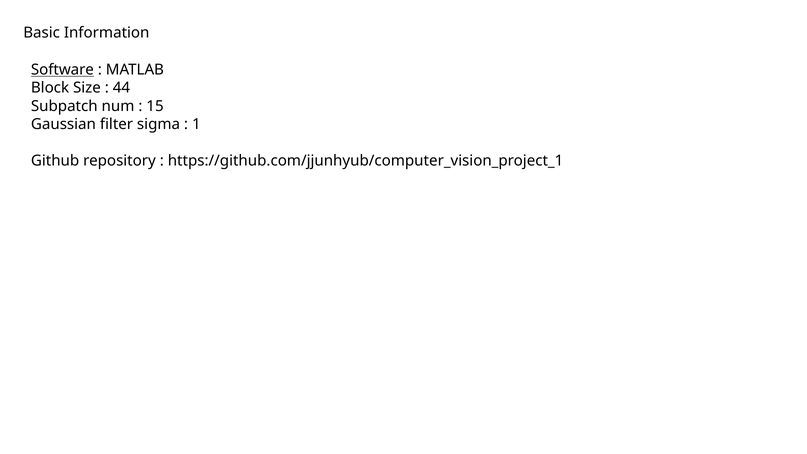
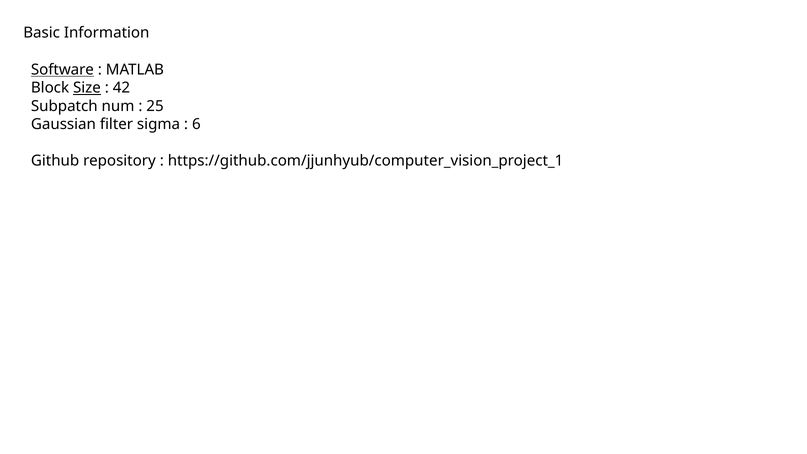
Size underline: none -> present
44: 44 -> 42
15: 15 -> 25
1: 1 -> 6
